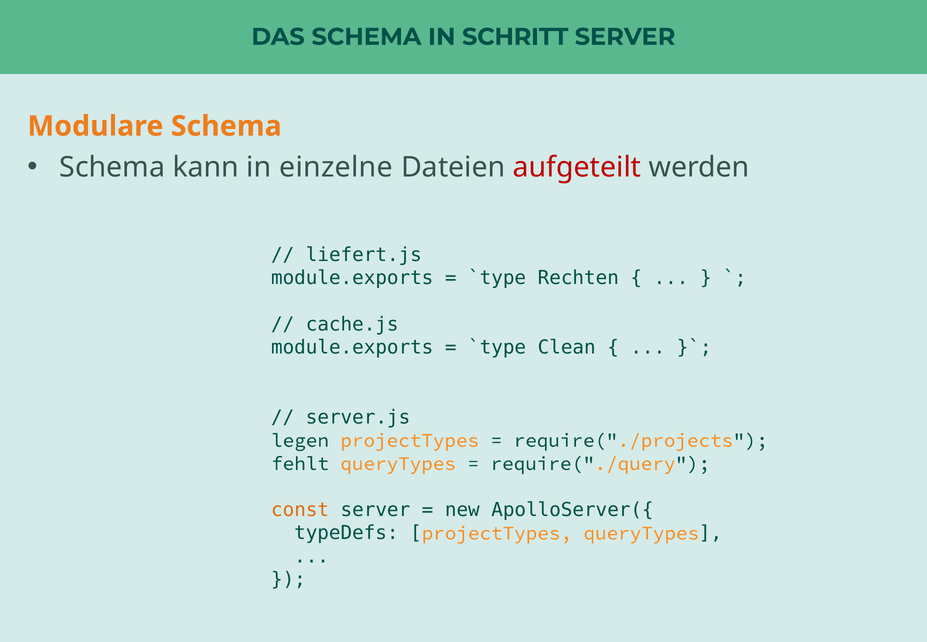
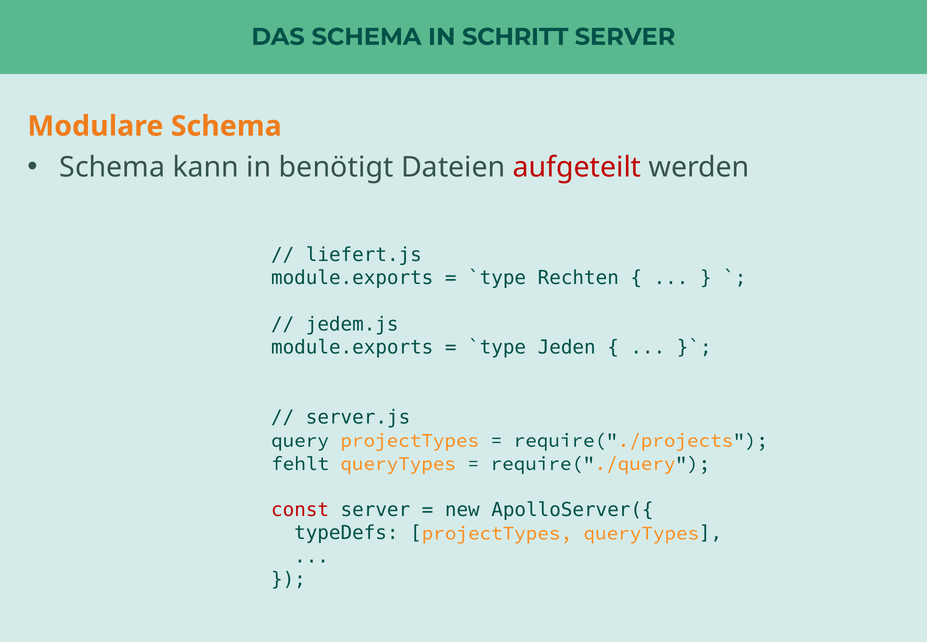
einzelne: einzelne -> benötigt
cache.js: cache.js -> jedem.js
Clean: Clean -> Jeden
legen: legen -> query
const colour: orange -> red
